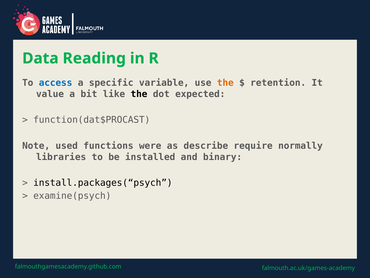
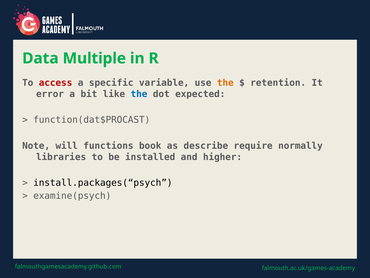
Reading: Reading -> Multiple
access colour: blue -> red
value: value -> error
the at (139, 94) colour: black -> blue
used: used -> will
were: were -> book
binary: binary -> higher
